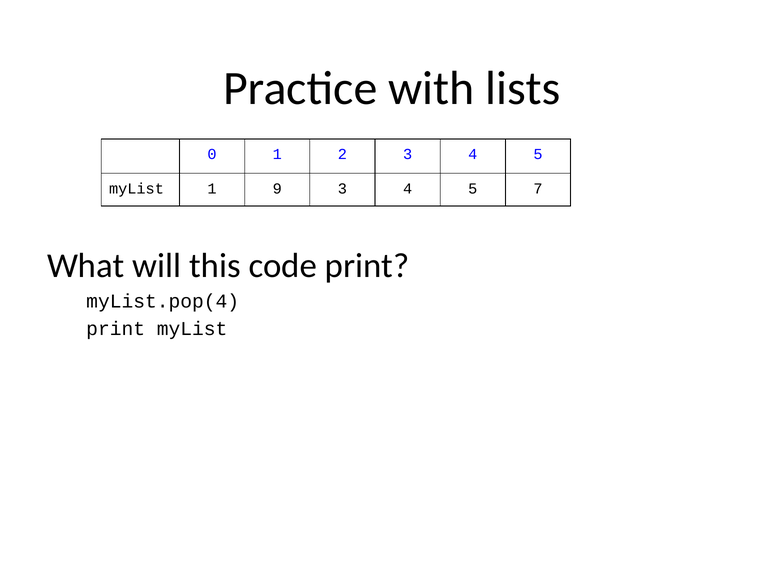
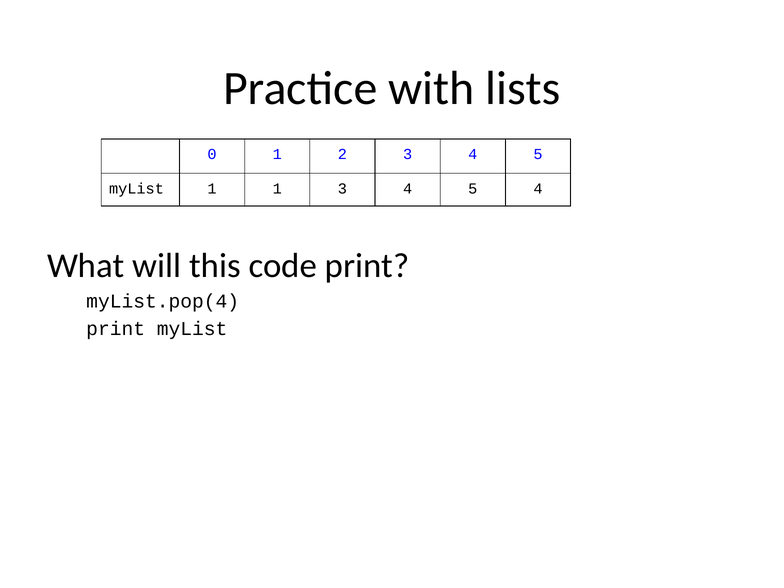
1 9: 9 -> 1
5 7: 7 -> 4
